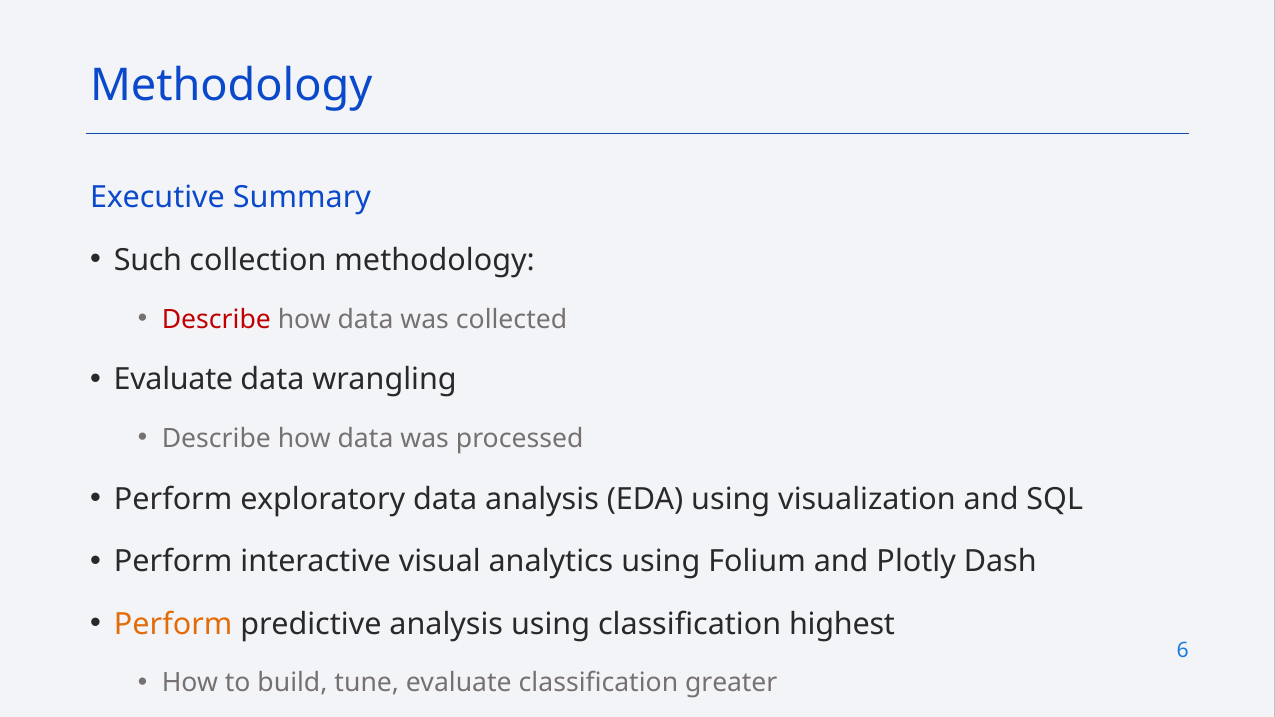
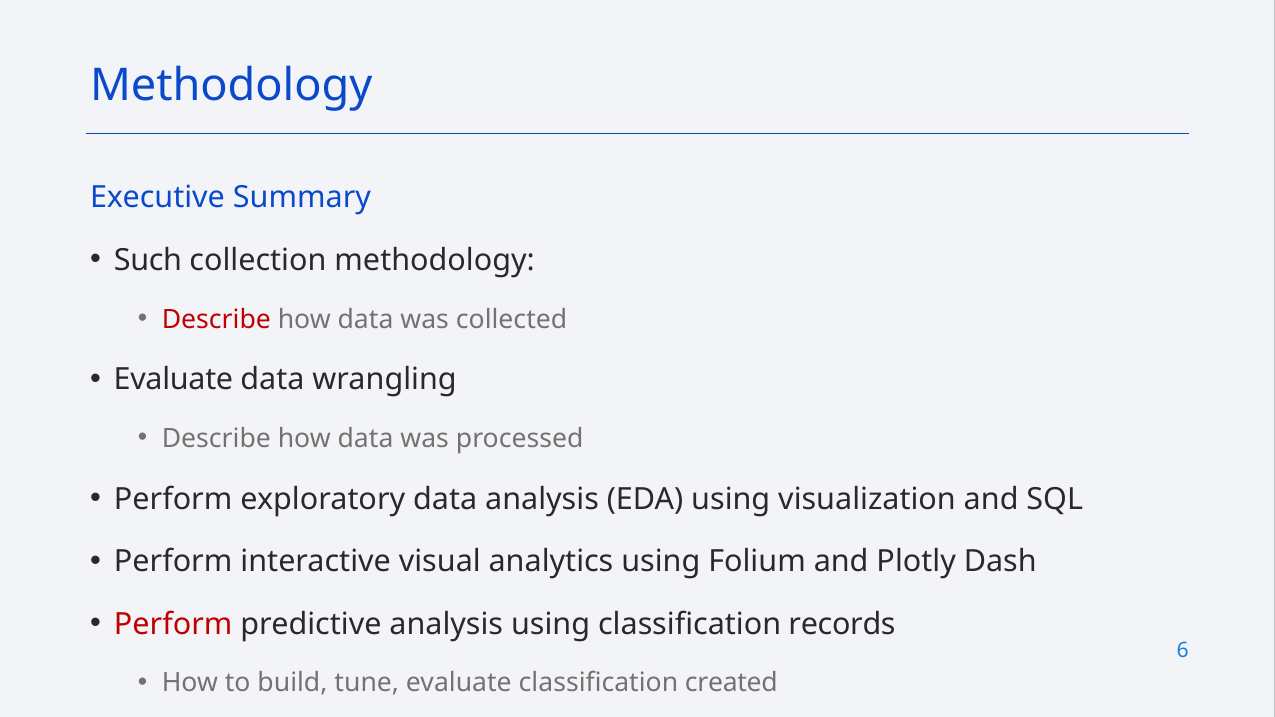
Perform at (173, 624) colour: orange -> red
highest: highest -> records
greater: greater -> created
